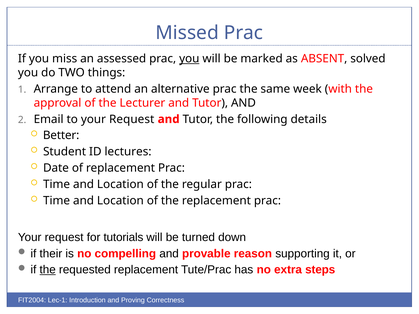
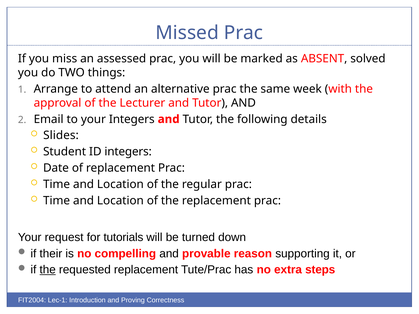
you at (189, 59) underline: present -> none
to your Request: Request -> Integers
Better: Better -> Slides
ID lectures: lectures -> integers
